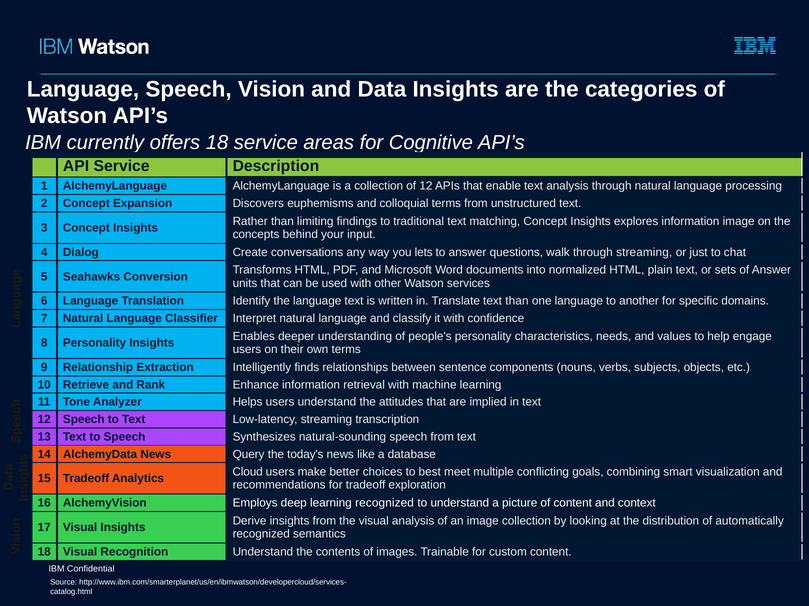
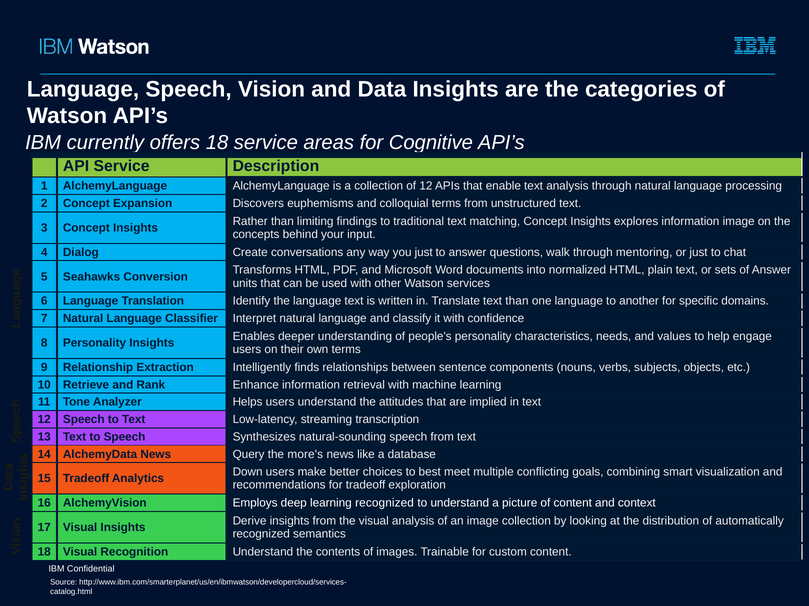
you lets: lets -> just
through streaming: streaming -> mentoring
today's: today's -> more's
Cloud: Cloud -> Down
